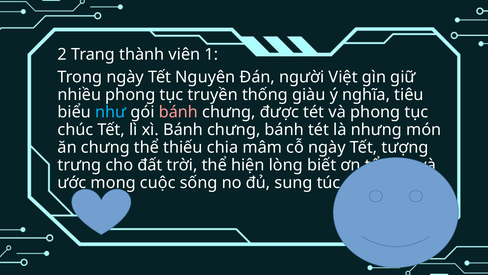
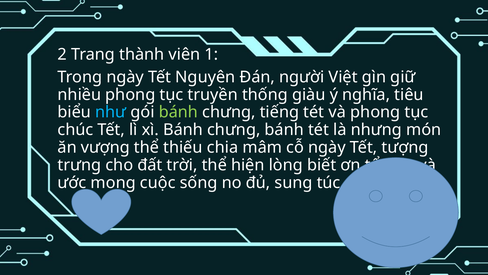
bánh at (178, 112) colour: pink -> light green
được: được -> tiếng
ăn chưng: chưng -> vượng
